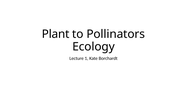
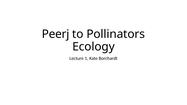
Plant: Plant -> Peerj
